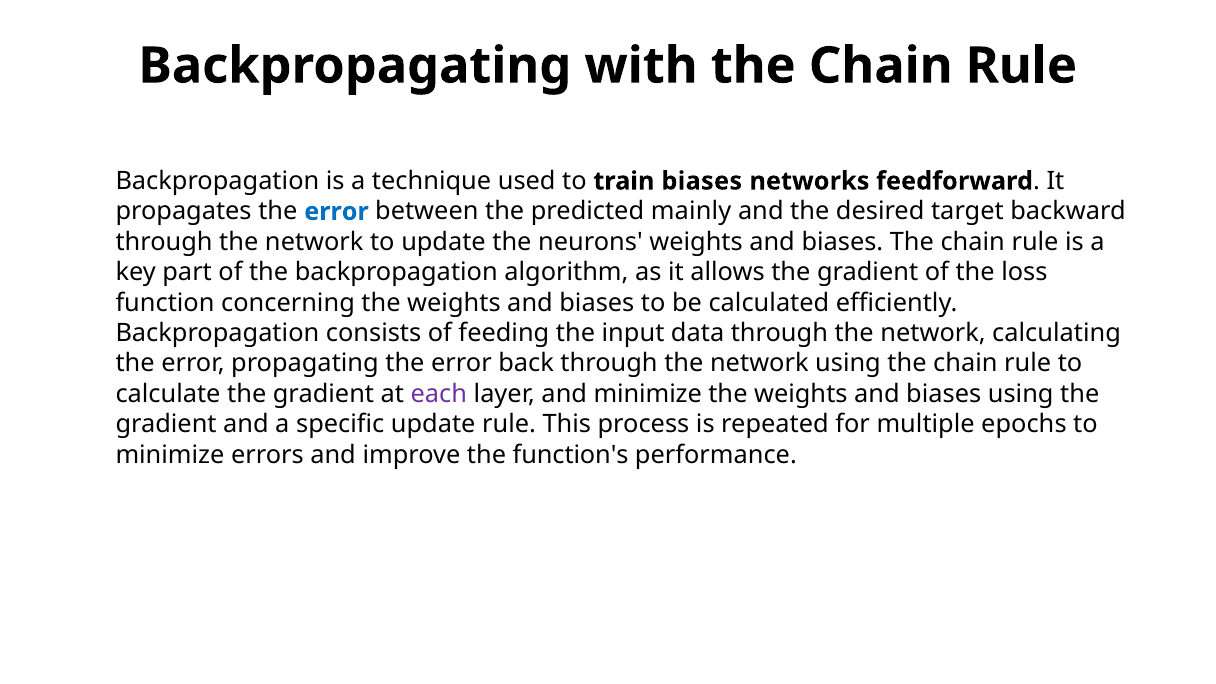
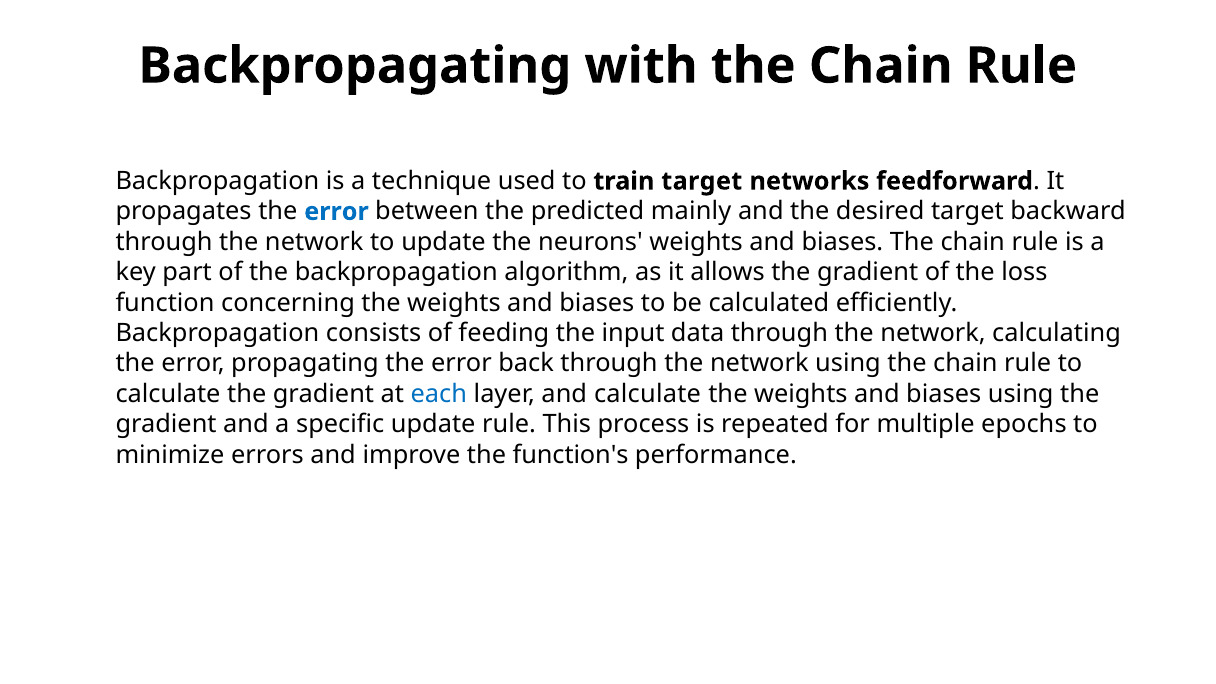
train biases: biases -> target
each colour: purple -> blue
and minimize: minimize -> calculate
